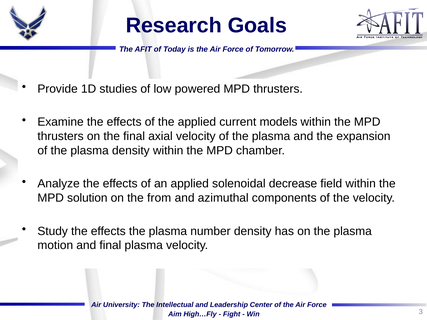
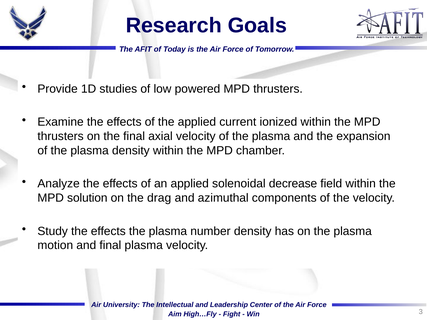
models: models -> ionized
from: from -> drag
